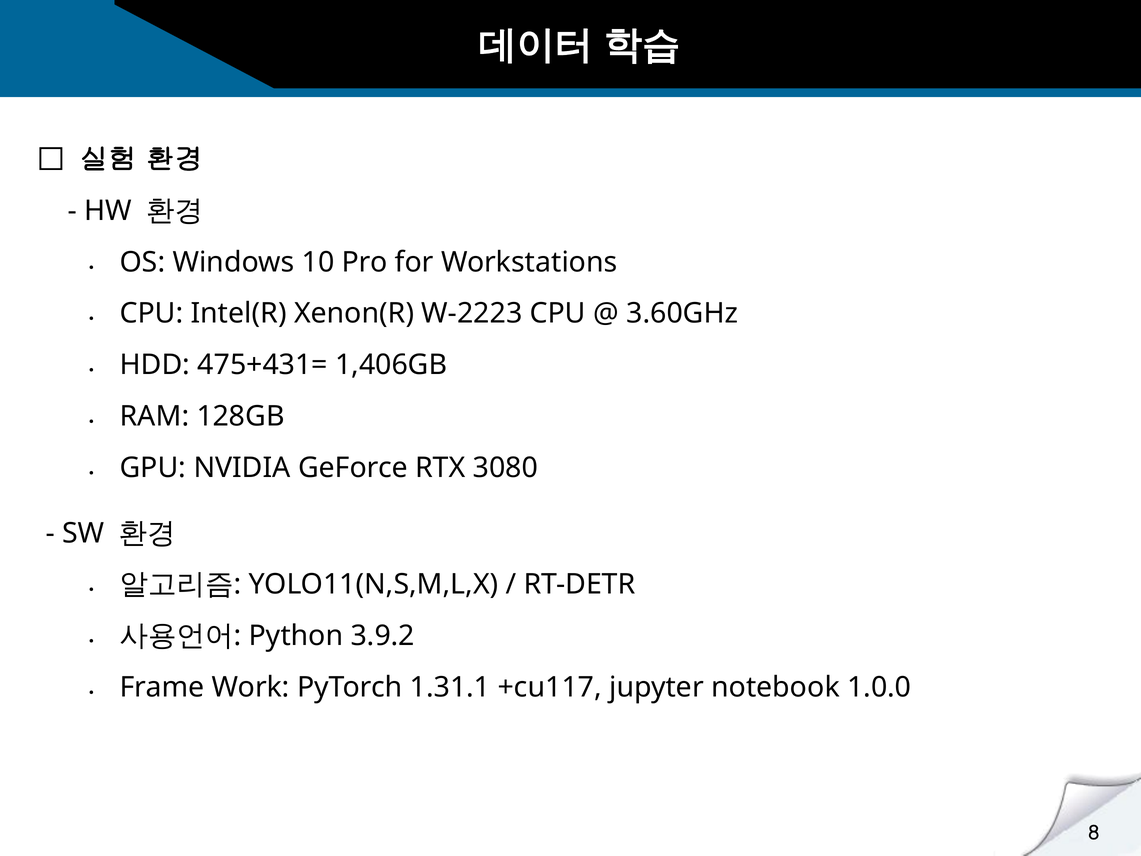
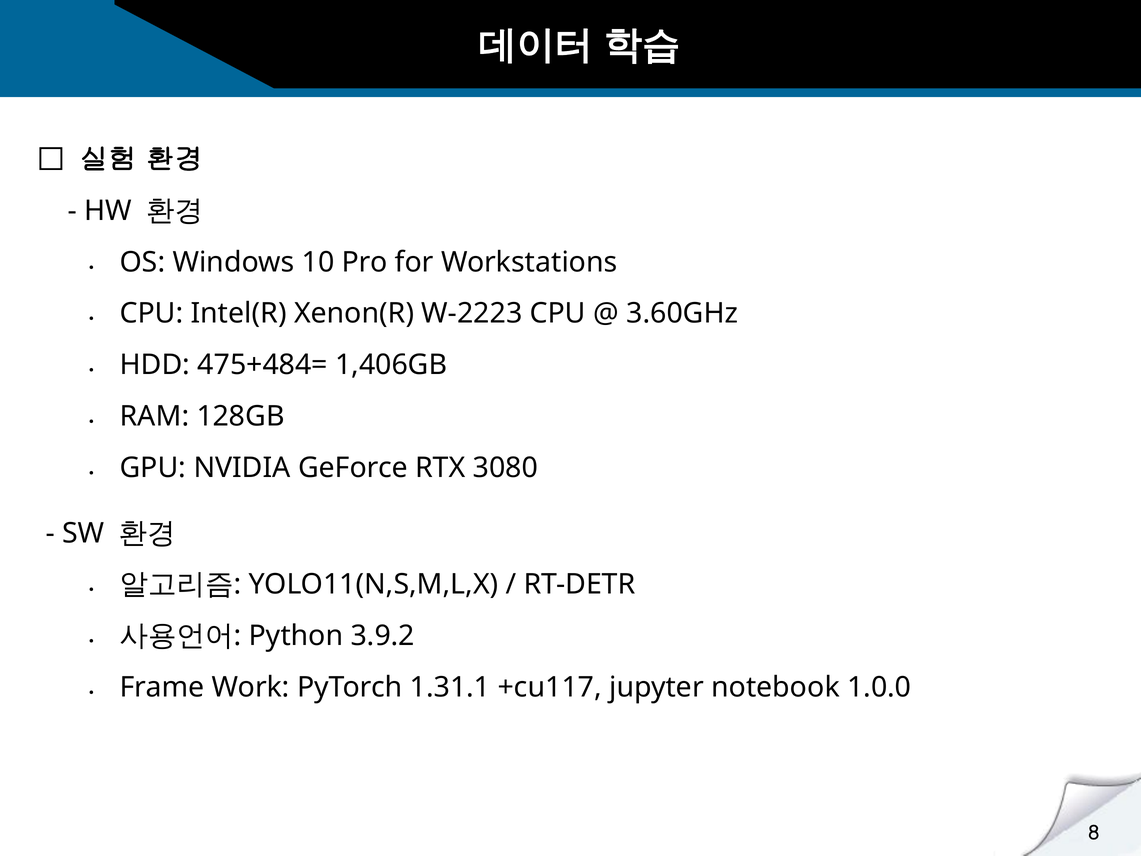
475+431=: 475+431= -> 475+484=
